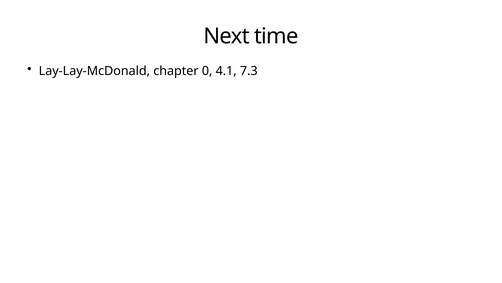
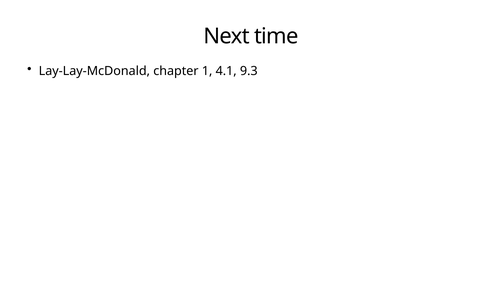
0: 0 -> 1
7.3: 7.3 -> 9.3
